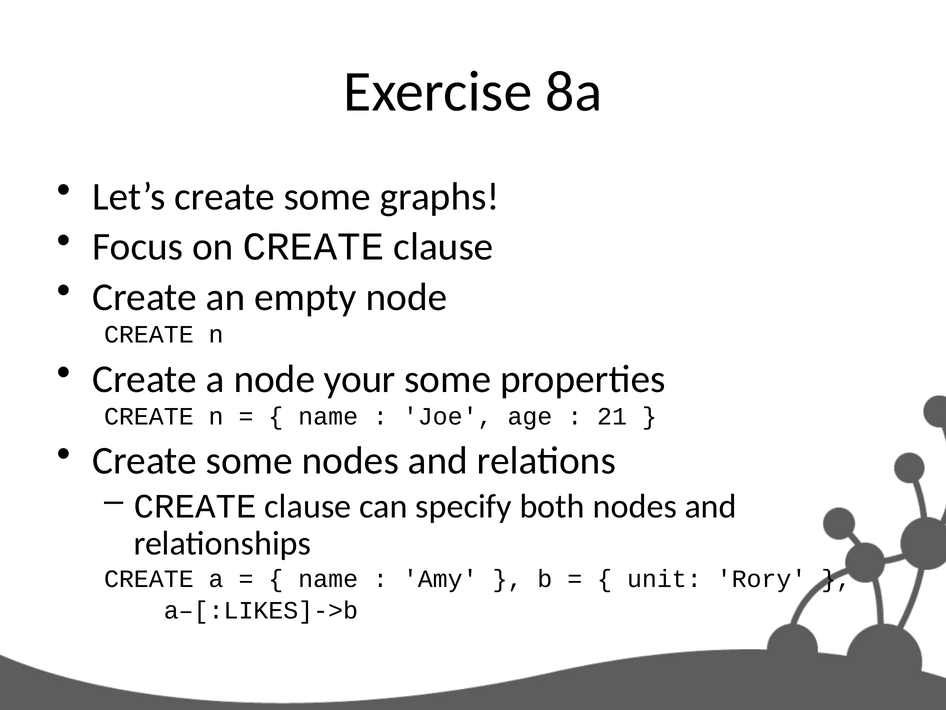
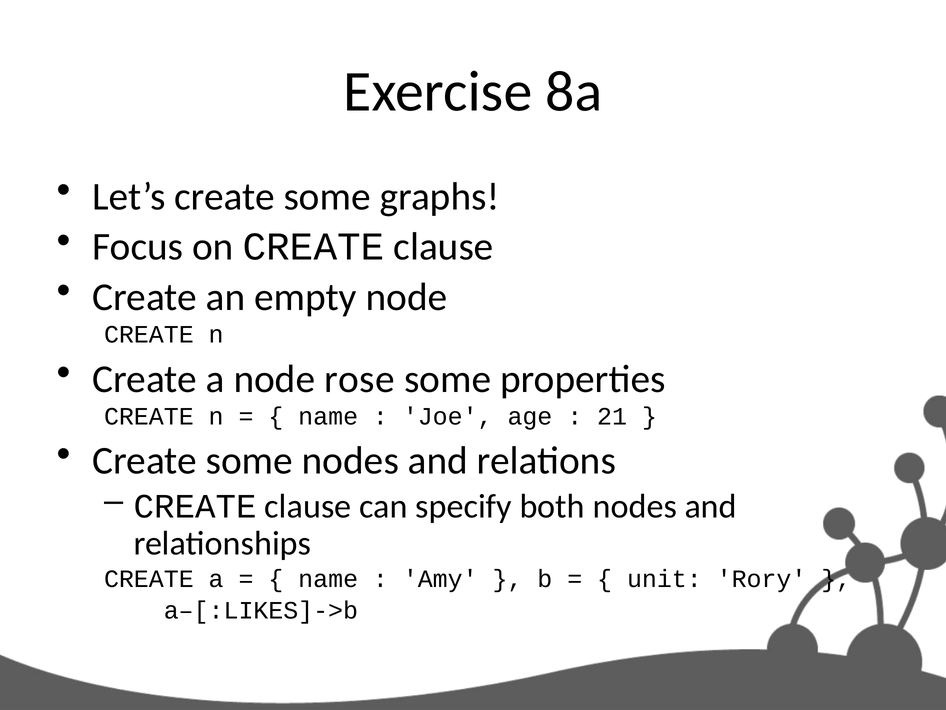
your: your -> rose
